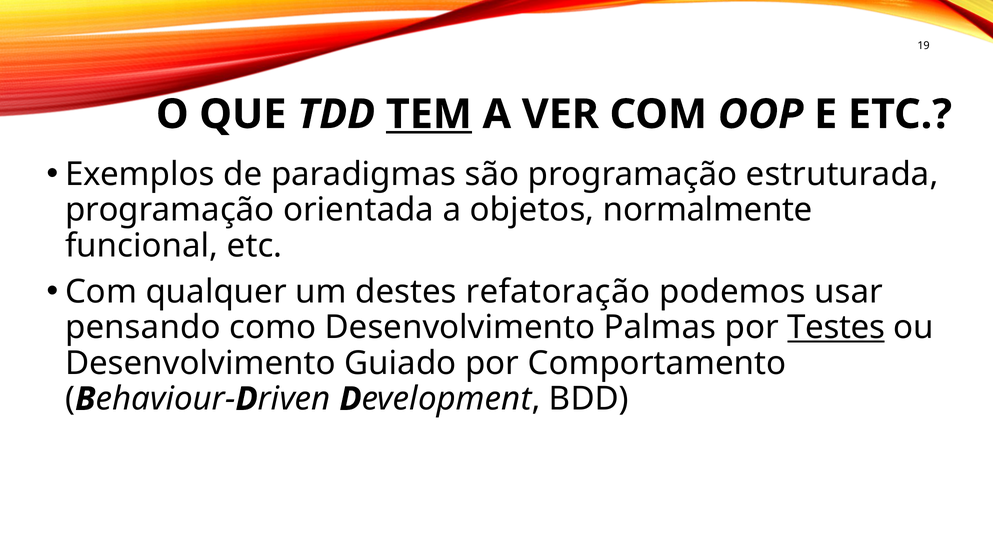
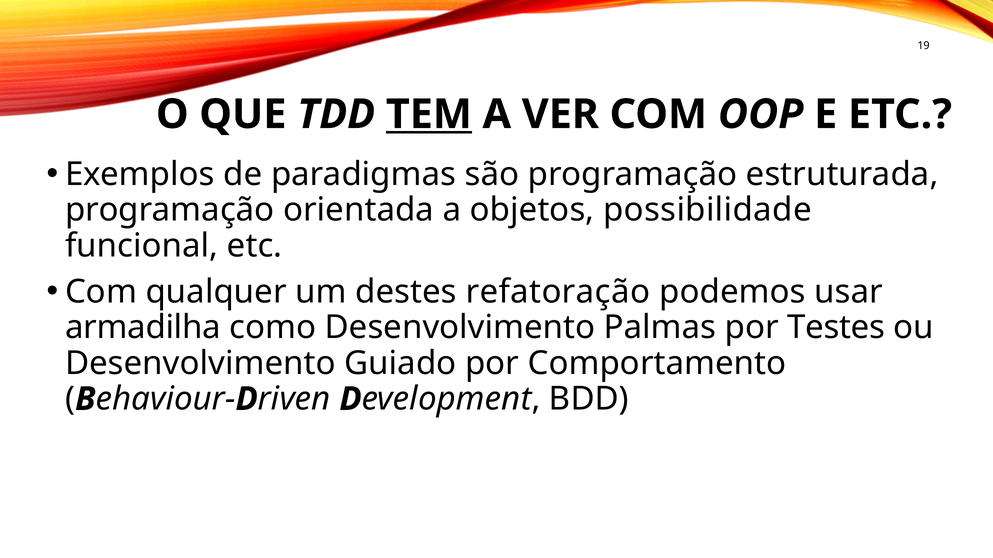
normalmente: normalmente -> possibilidade
pensando: pensando -> armadilha
Testes underline: present -> none
